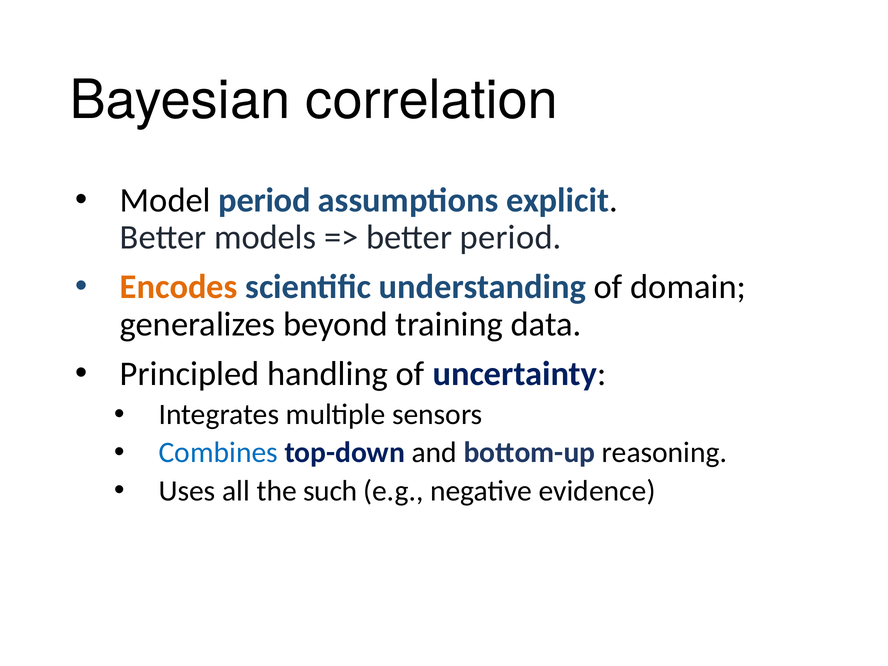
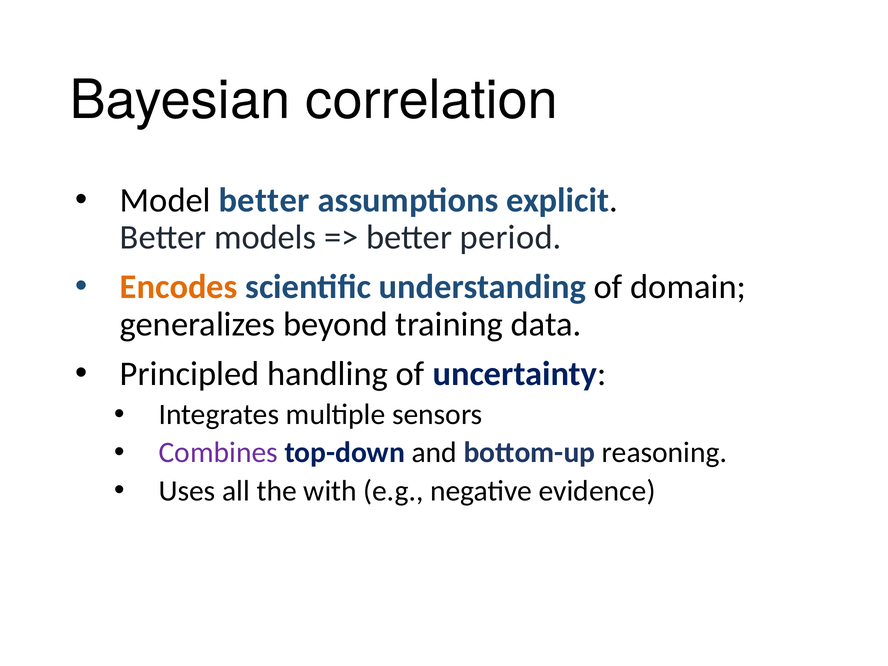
Model period: period -> better
Combines colour: blue -> purple
such: such -> with
